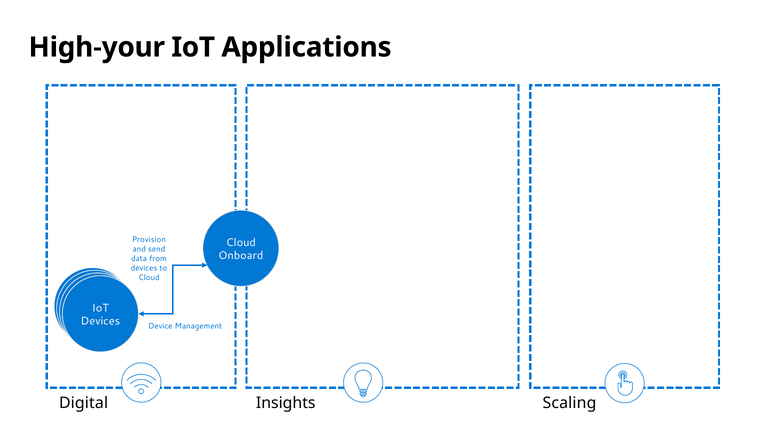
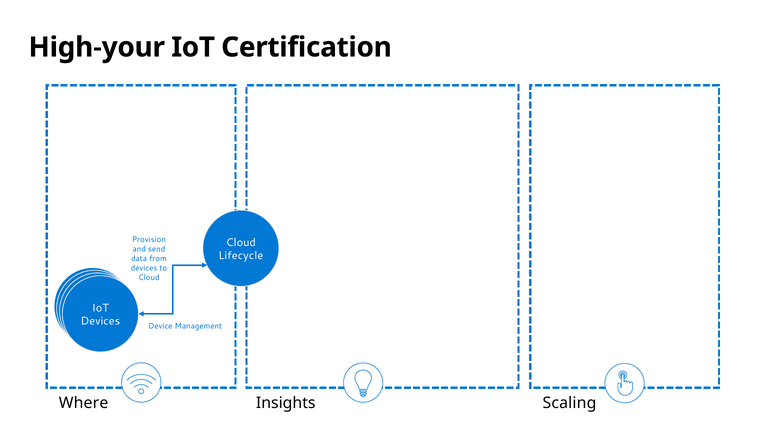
Applications: Applications -> Certification
Onboard: Onboard -> Lifecycle
Digital: Digital -> Where
